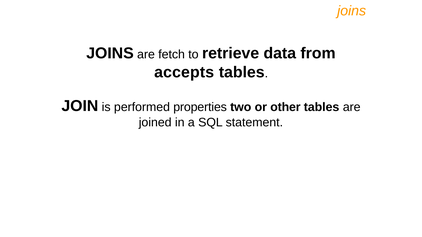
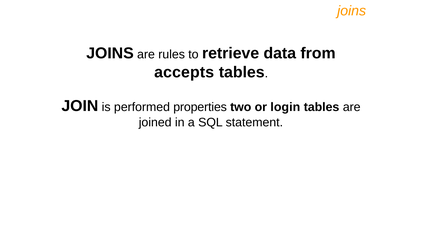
fetch: fetch -> rules
other: other -> login
